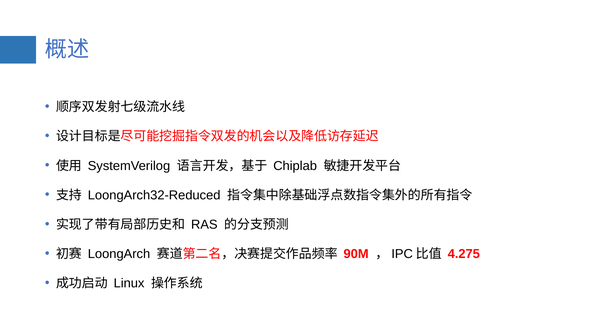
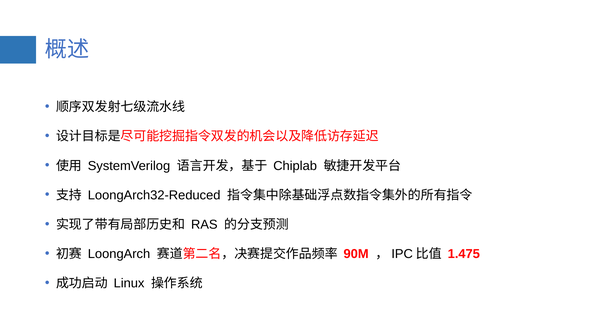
4.275: 4.275 -> 1.475
